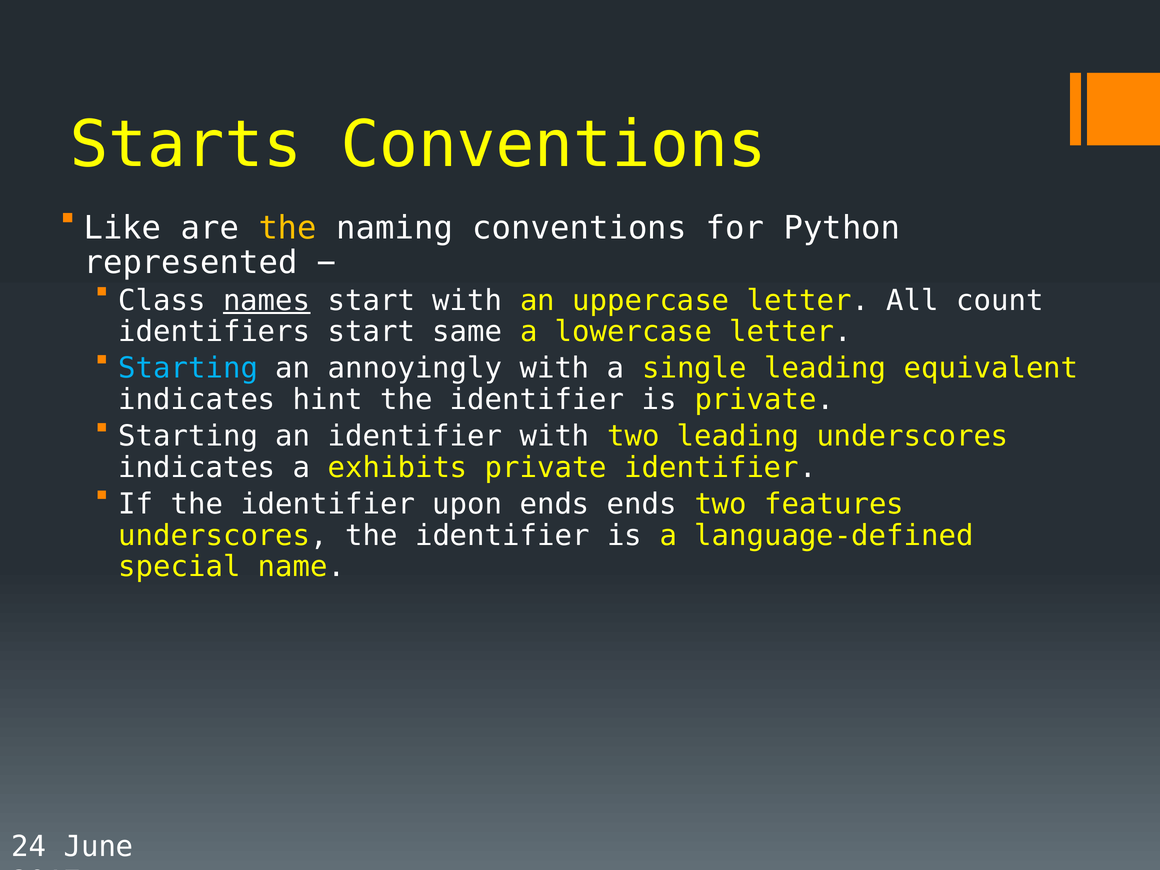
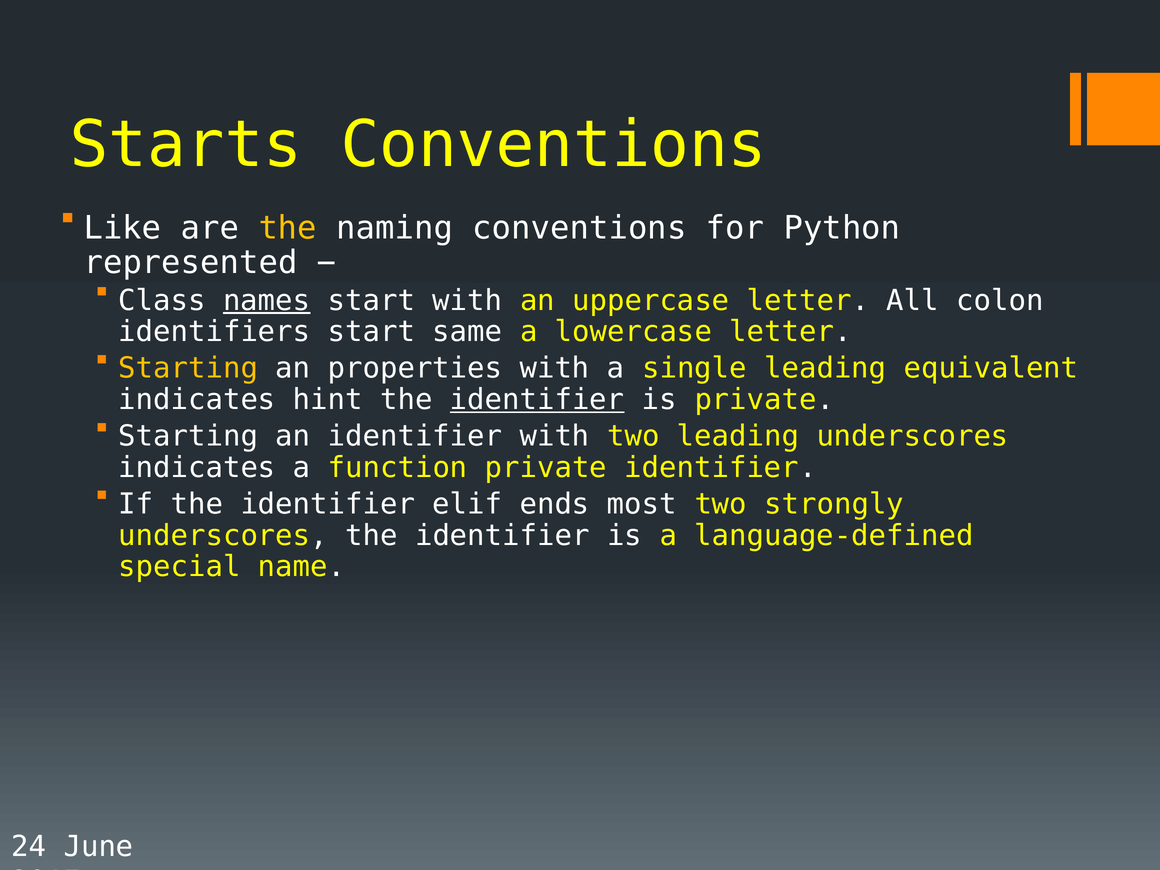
count: count -> colon
Starting at (188, 368) colour: light blue -> yellow
annoyingly: annoyingly -> properties
identifier at (537, 400) underline: none -> present
exhibits: exhibits -> function
upon: upon -> elif
ends ends: ends -> most
features: features -> strongly
